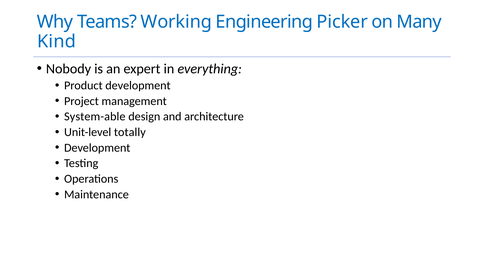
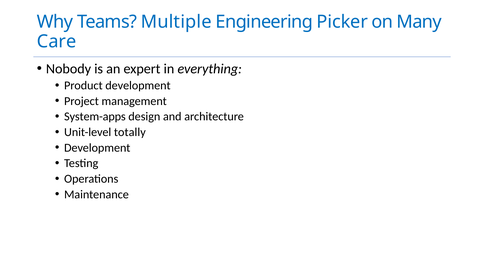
Working: Working -> Multiple
Kind: Kind -> Care
System-able: System-able -> System-apps
